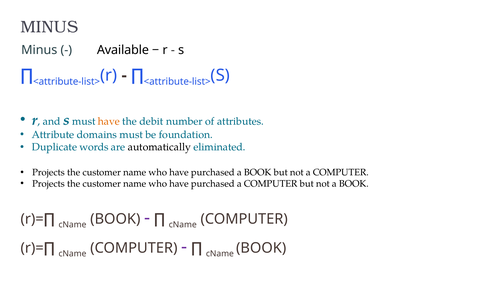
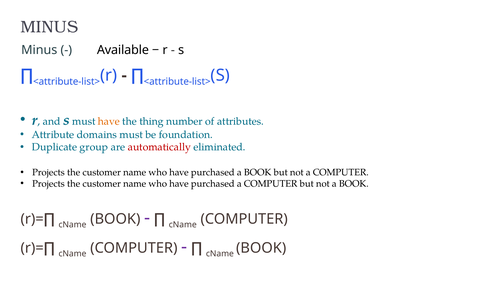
debit: debit -> thing
words: words -> group
automatically colour: black -> red
